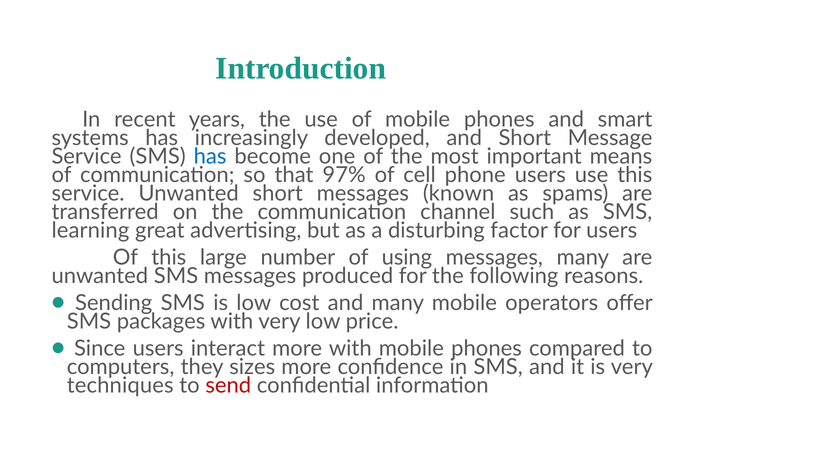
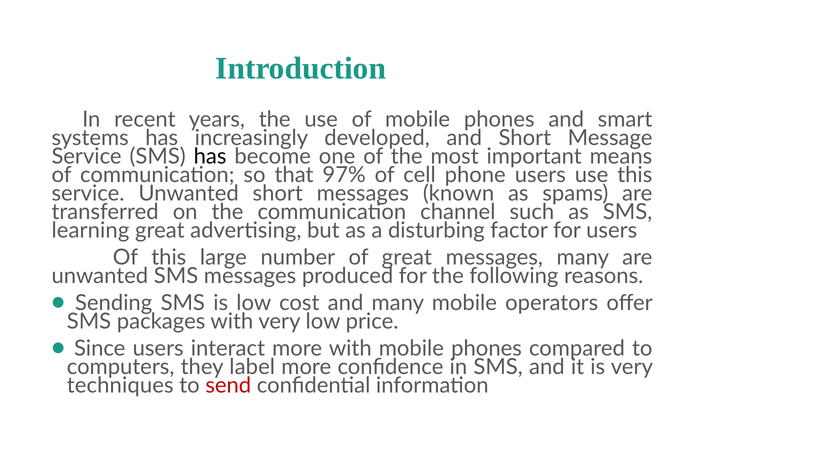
has at (210, 156) colour: blue -> black
of using: using -> great
sizes: sizes -> label
